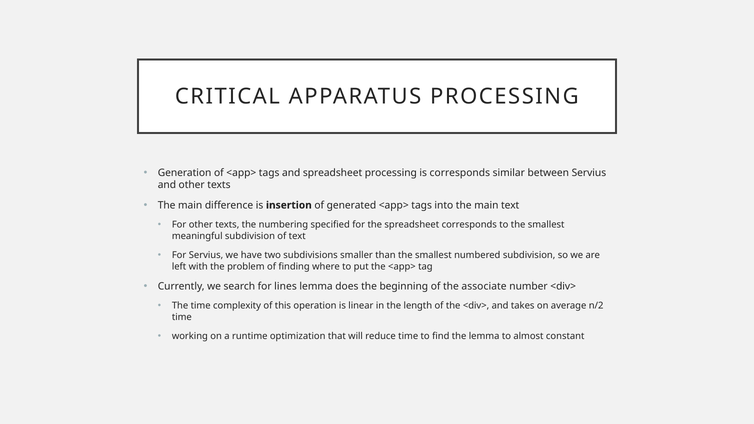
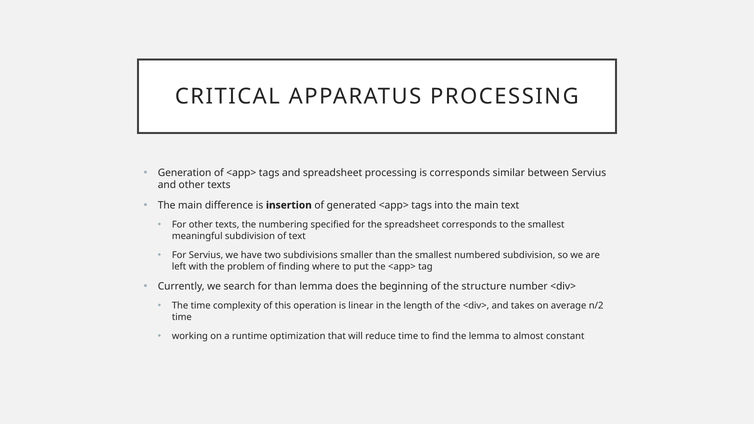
for lines: lines -> than
associate: associate -> structure
